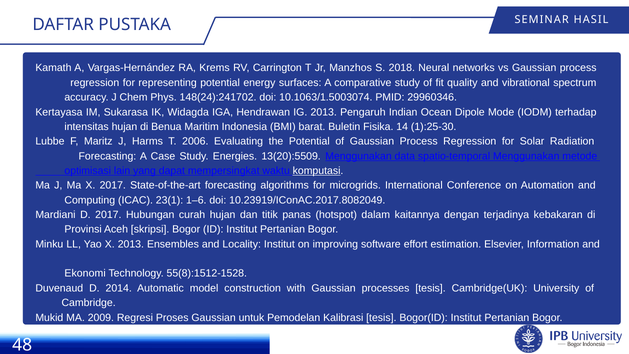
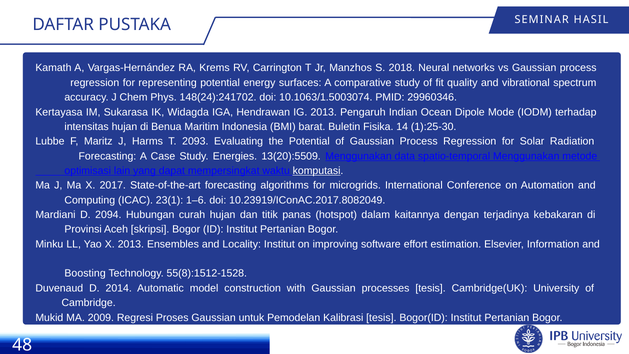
2006: 2006 -> 2093
D 2017: 2017 -> 2094
Ekonomi: Ekonomi -> Boosting
